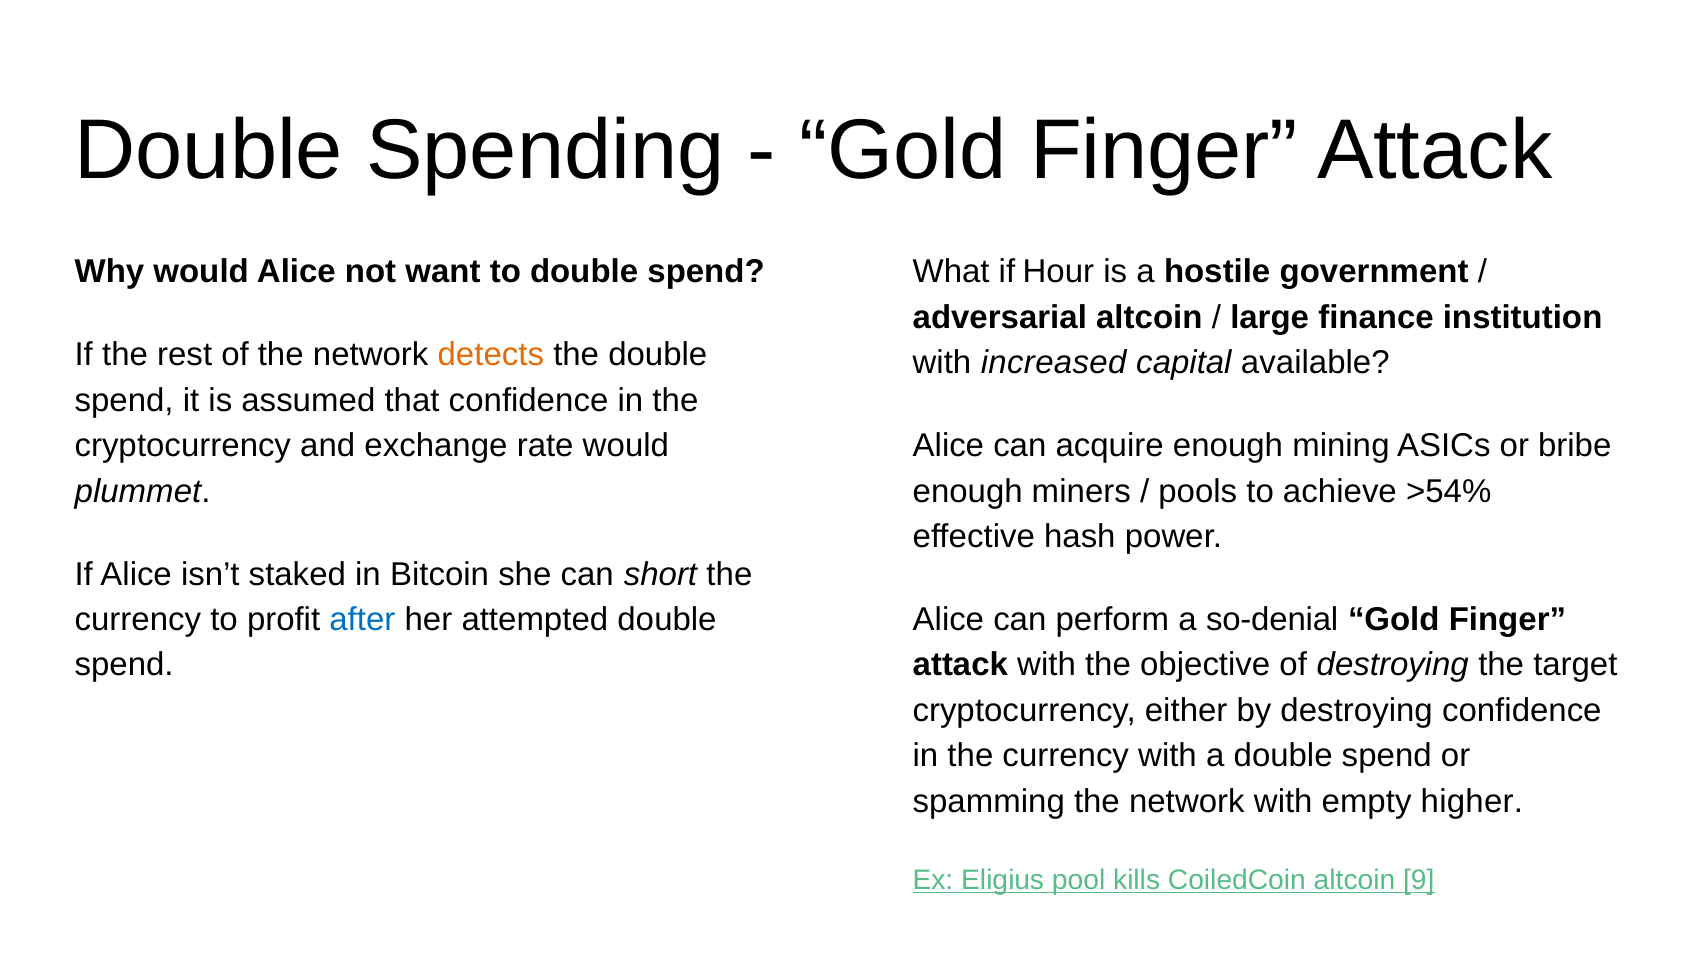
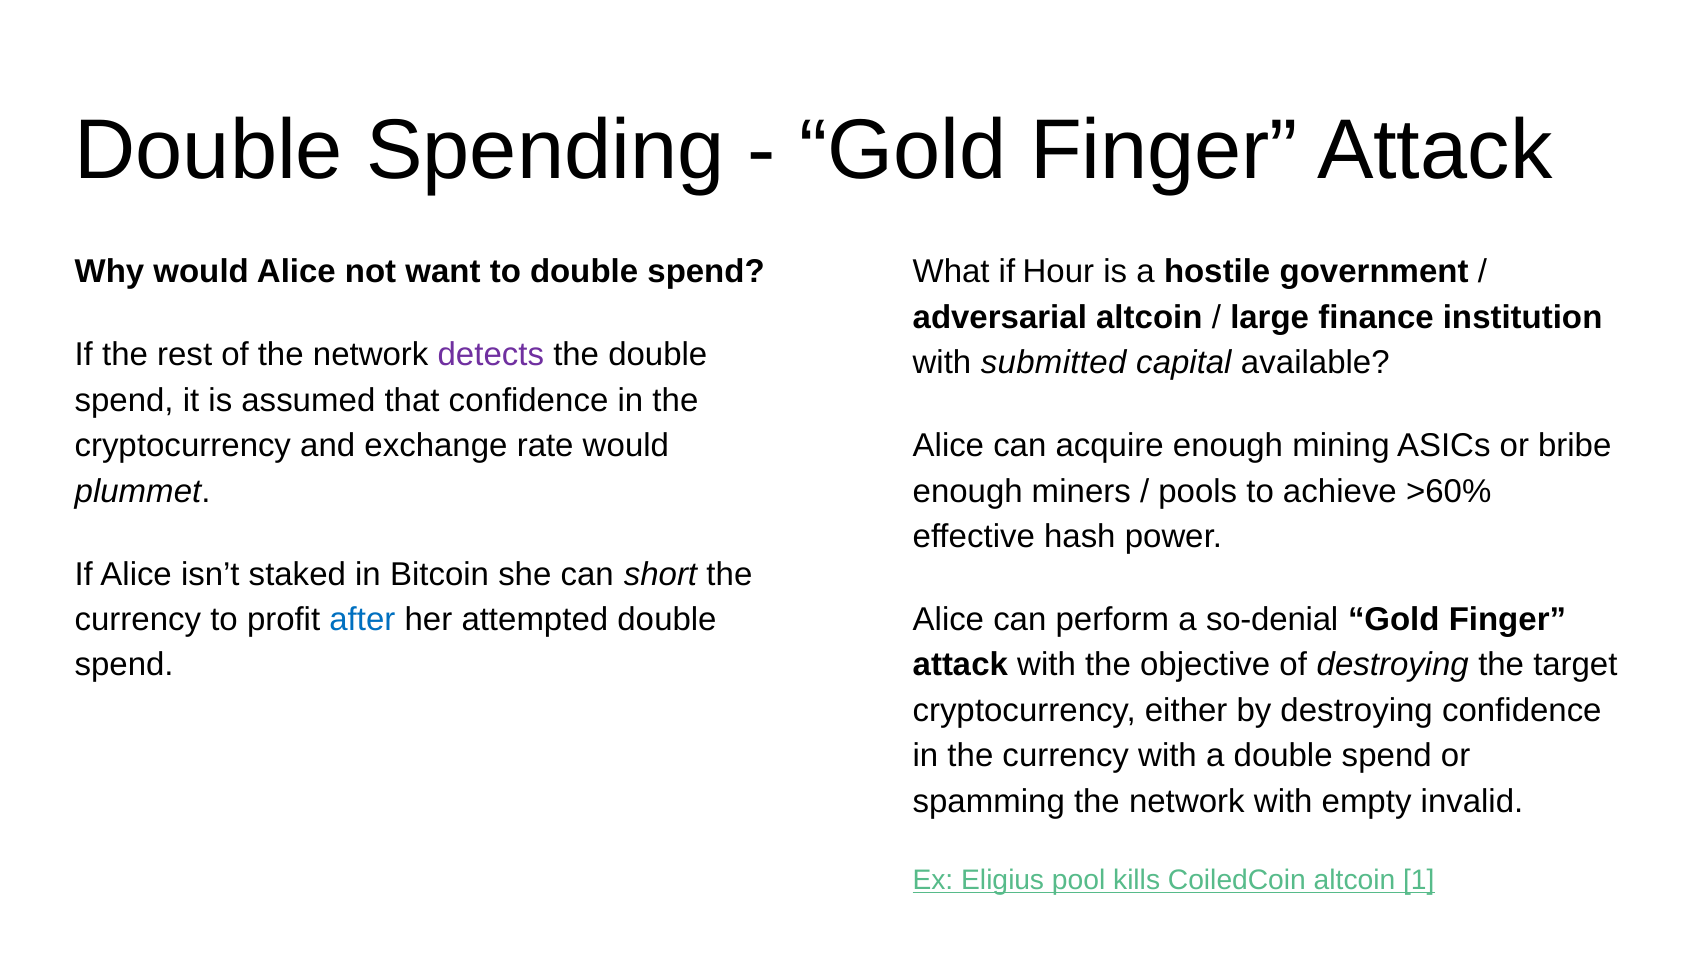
detects colour: orange -> purple
increased: increased -> submitted
>54%: >54% -> >60%
higher: higher -> invalid
9: 9 -> 1
